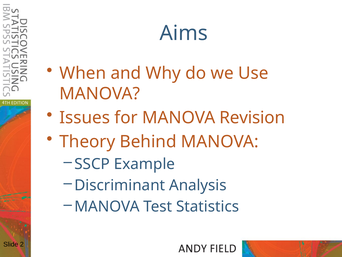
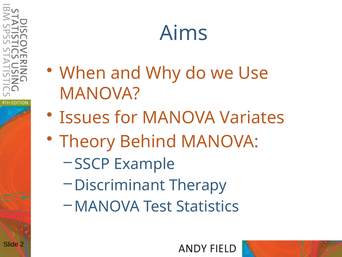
Revision: Revision -> Variates
Analysis: Analysis -> Therapy
